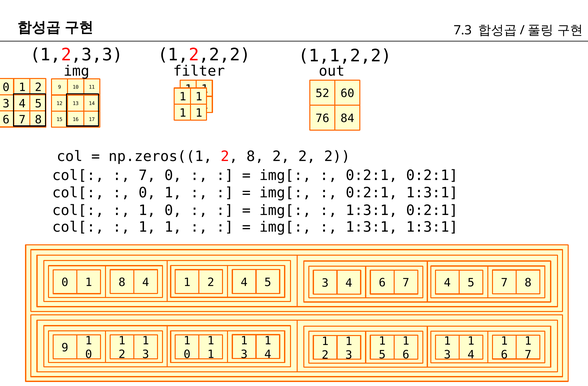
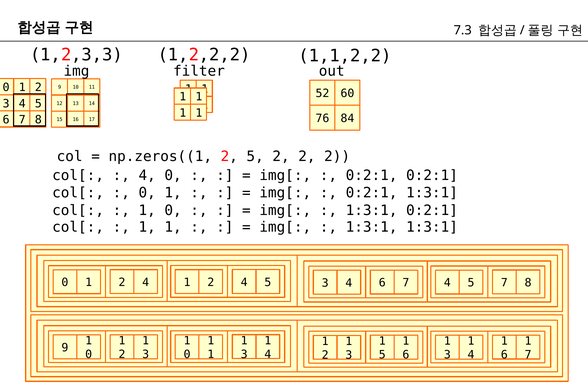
2 8: 8 -> 5
7 at (147, 175): 7 -> 4
8 at (122, 283): 8 -> 2
